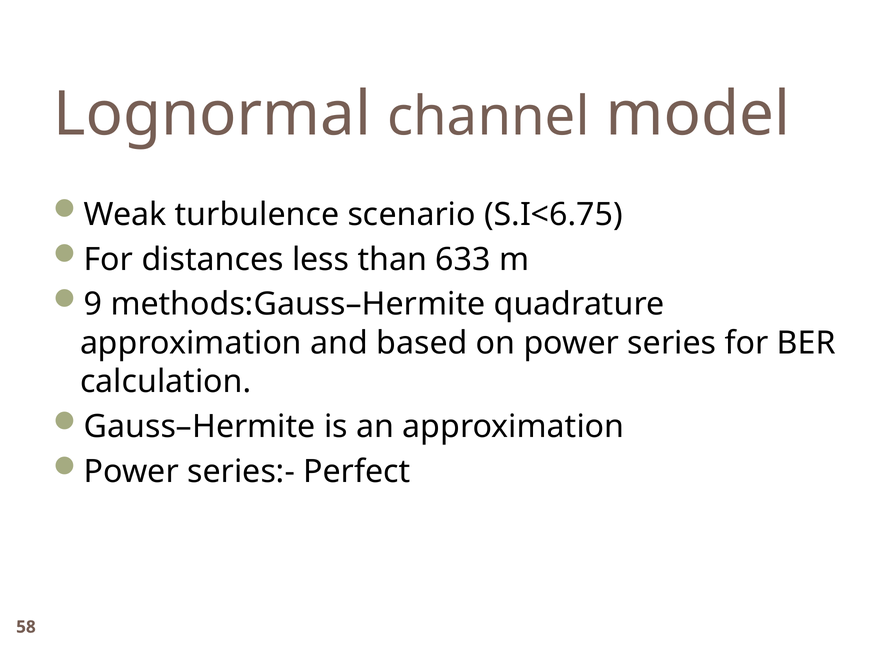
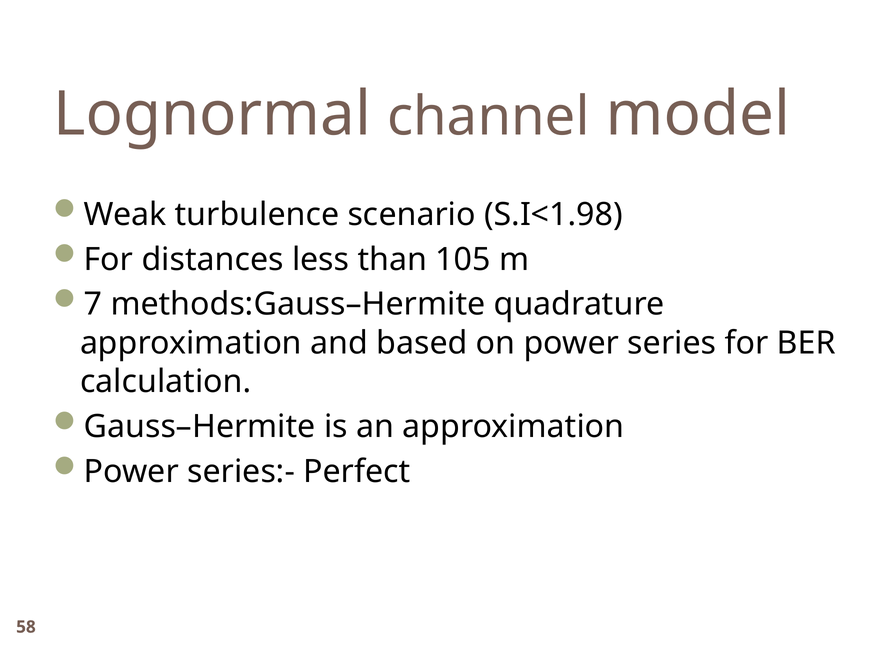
S.I<6.75: S.I<6.75 -> S.I<1.98
633: 633 -> 105
9: 9 -> 7
